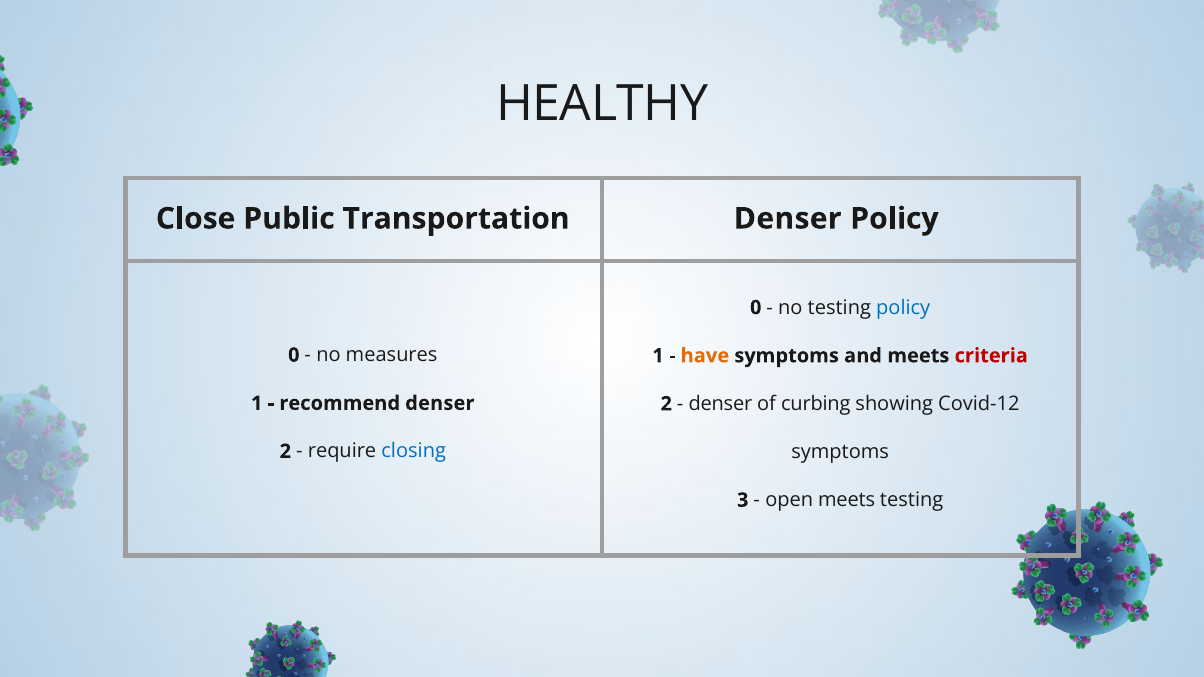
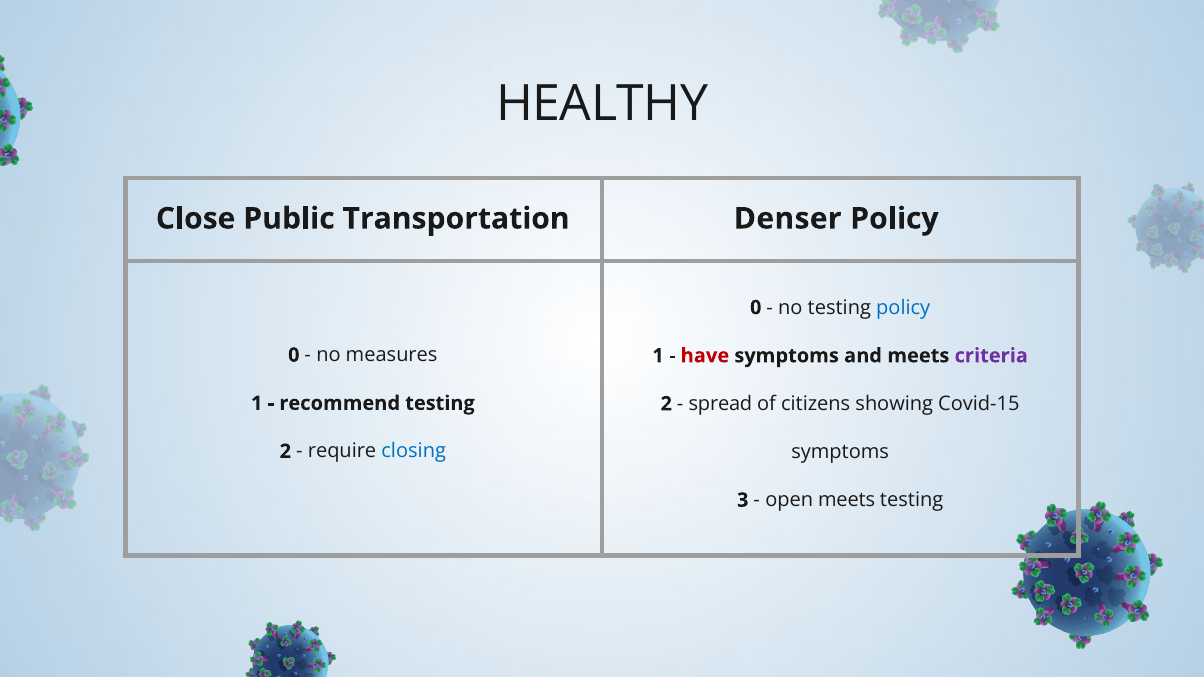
have colour: orange -> red
criteria colour: red -> purple
recommend denser: denser -> testing
denser at (720, 404): denser -> spread
curbing: curbing -> citizens
Covid-12: Covid-12 -> Covid-15
